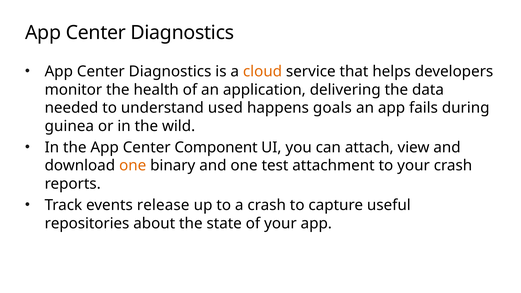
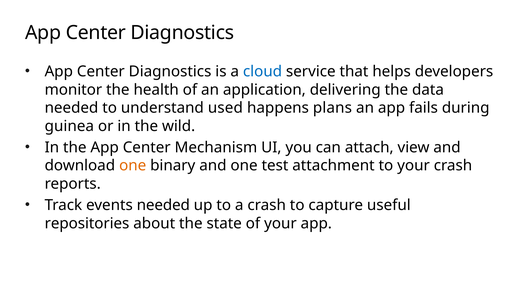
cloud colour: orange -> blue
goals: goals -> plans
Component: Component -> Mechanism
events release: release -> needed
